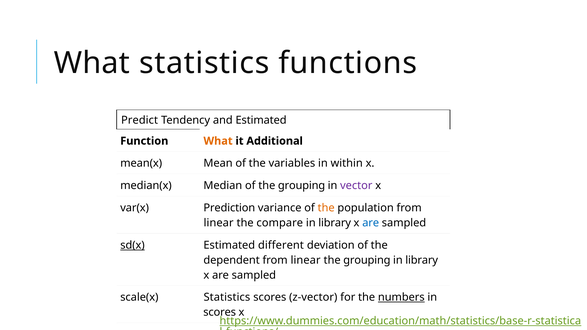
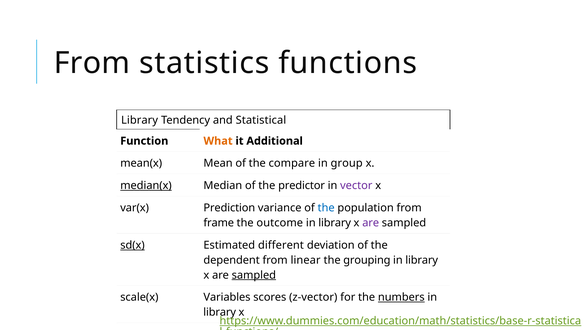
What at (92, 63): What -> From
Predict at (140, 120): Predict -> Library
and Estimated: Estimated -> Statistical
variables: variables -> compare
within: within -> group
median(x underline: none -> present
of the grouping: grouping -> predictor
the at (326, 208) colour: orange -> blue
linear at (219, 223): linear -> frame
compare: compare -> outcome
are at (371, 223) colour: blue -> purple
sampled at (254, 275) underline: none -> present
scale(x Statistics: Statistics -> Variables
scores at (220, 312): scores -> library
